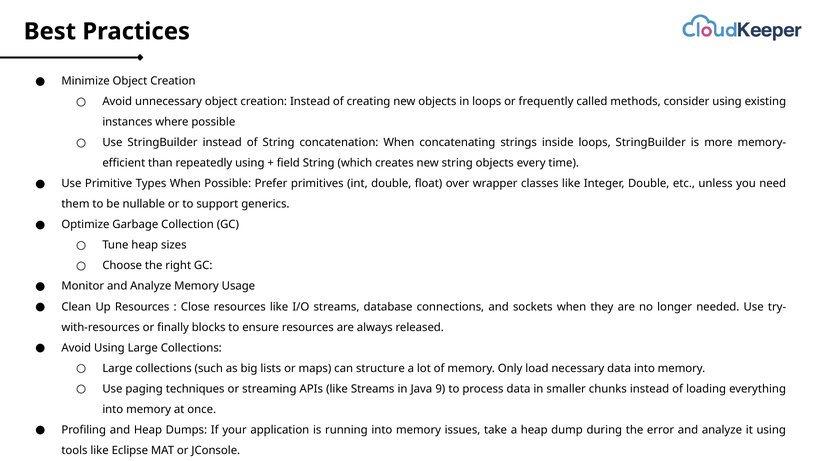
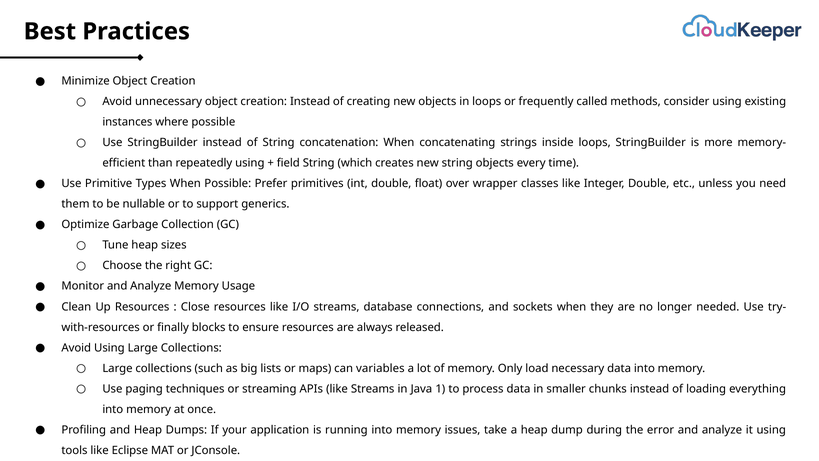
structure: structure -> variables
9: 9 -> 1
